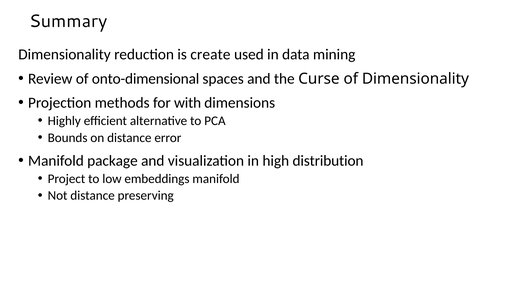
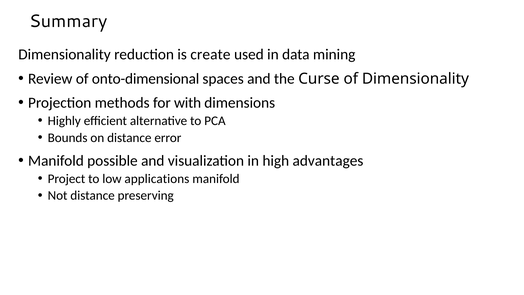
package: package -> possible
distribution: distribution -> advantages
embeddings: embeddings -> applications
